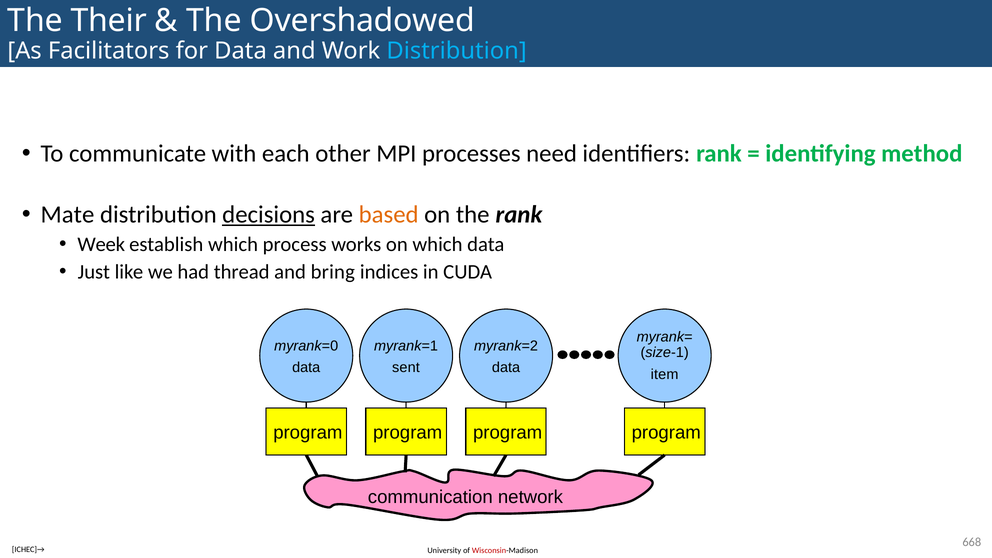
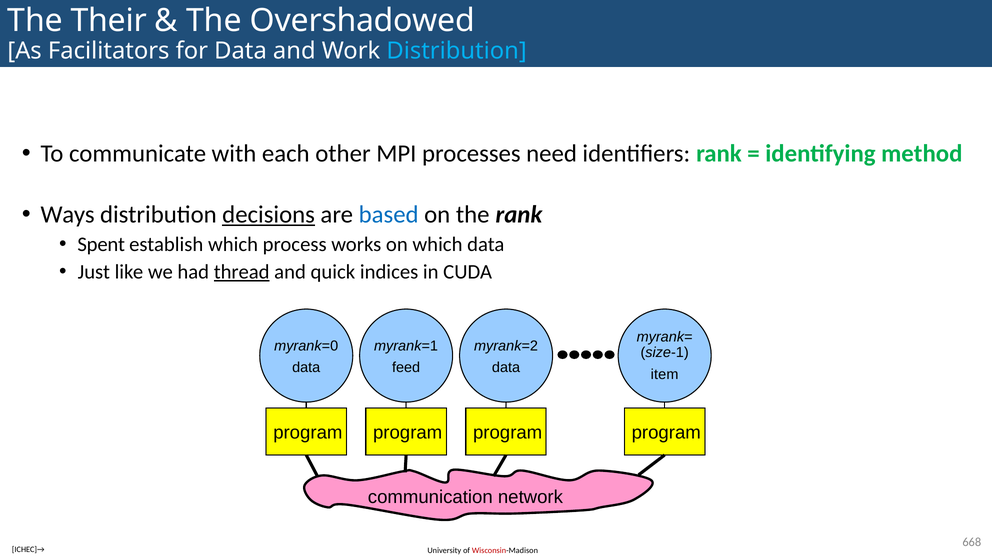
Mate: Mate -> Ways
based colour: orange -> blue
Week: Week -> Spent
thread underline: none -> present
bring: bring -> quick
sent: sent -> feed
